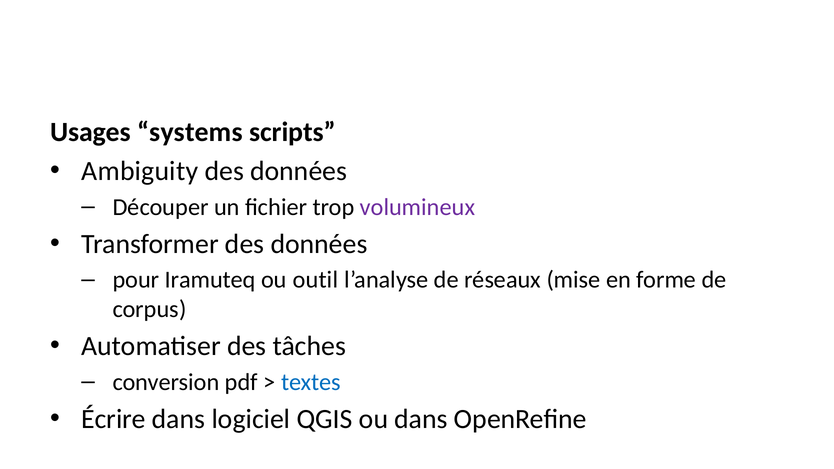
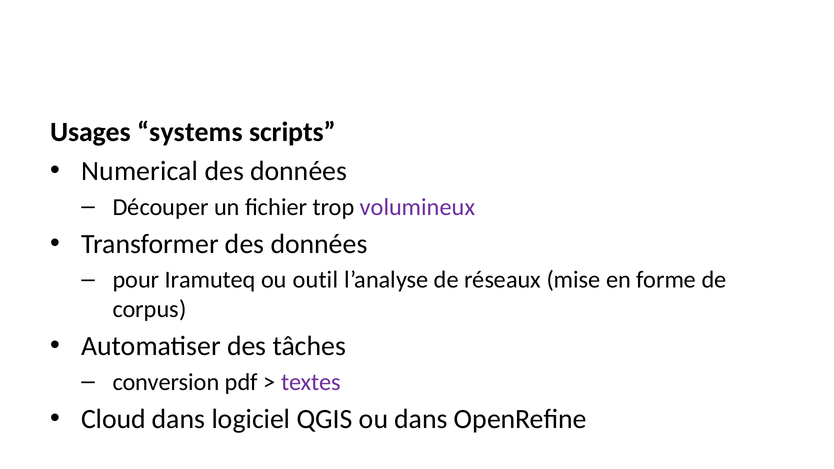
Ambiguity: Ambiguity -> Numerical
textes colour: blue -> purple
Écrire: Écrire -> Cloud
